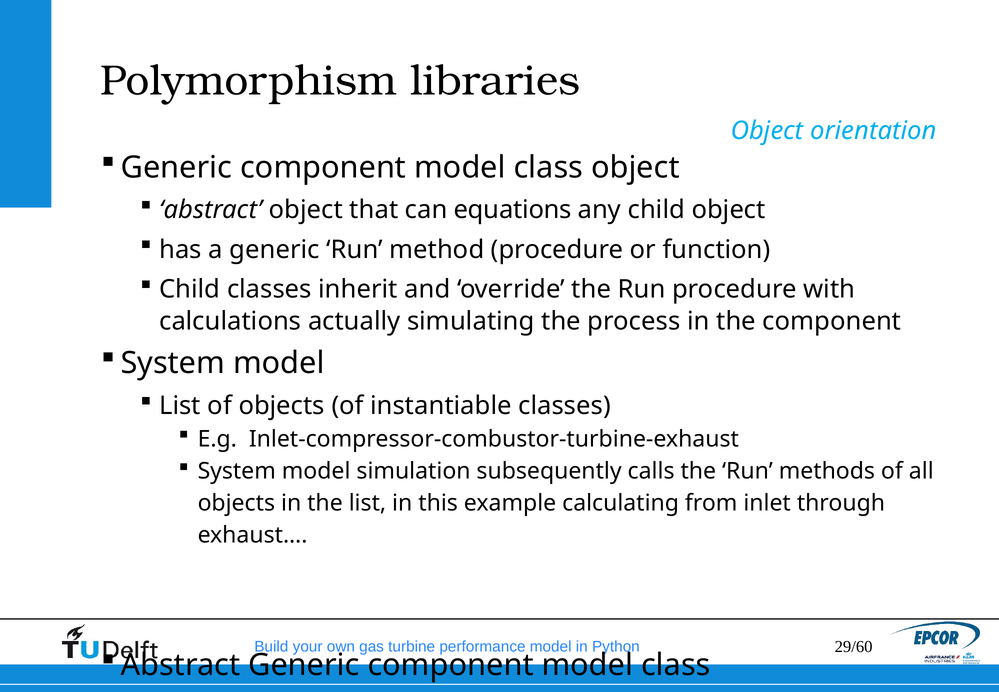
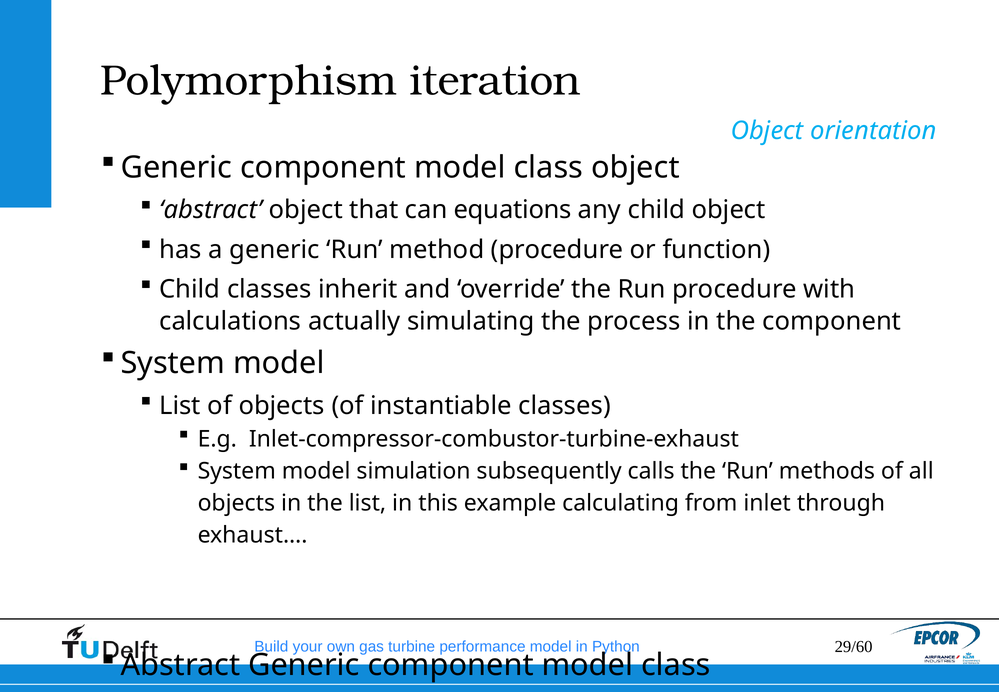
libraries: libraries -> iteration
